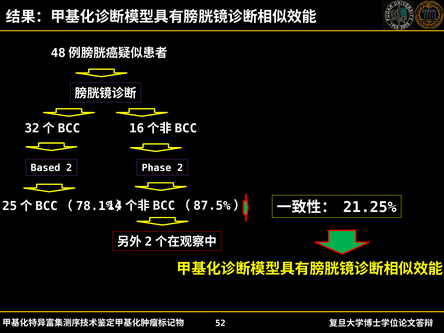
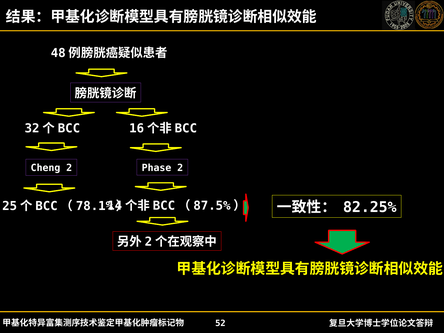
Based: Based -> Cheng
21.25%: 21.25% -> 82.25%
